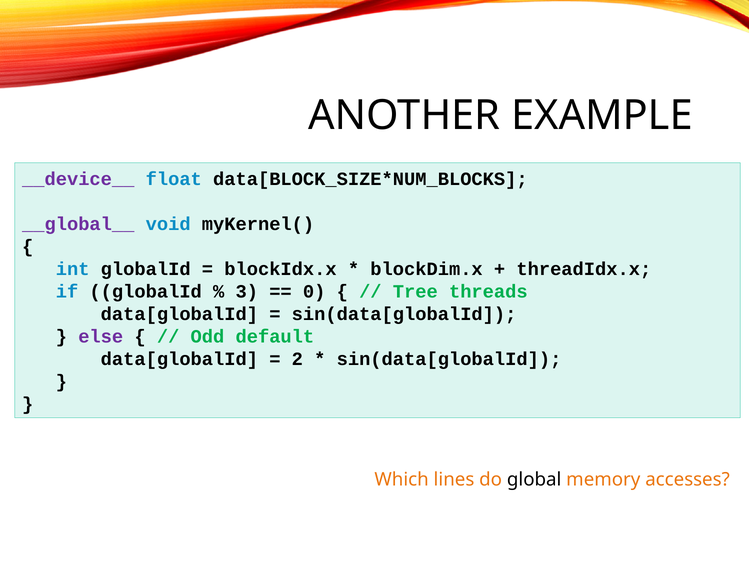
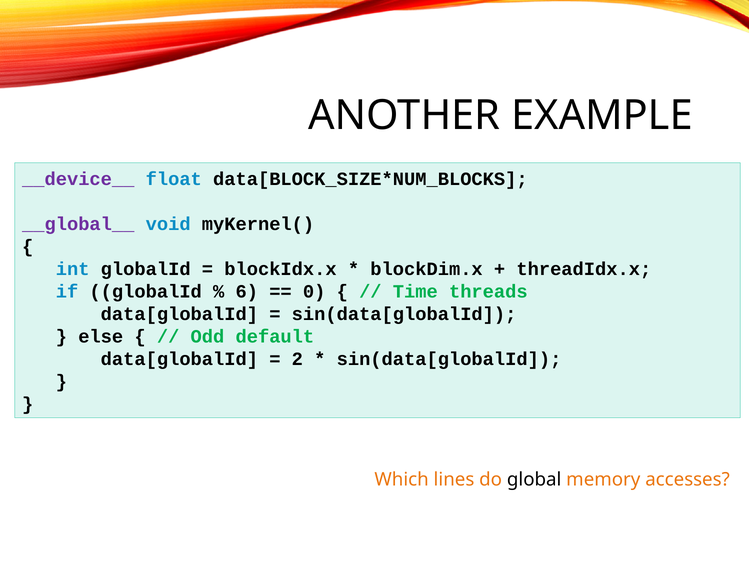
3: 3 -> 6
Tree: Tree -> Time
else colour: purple -> black
